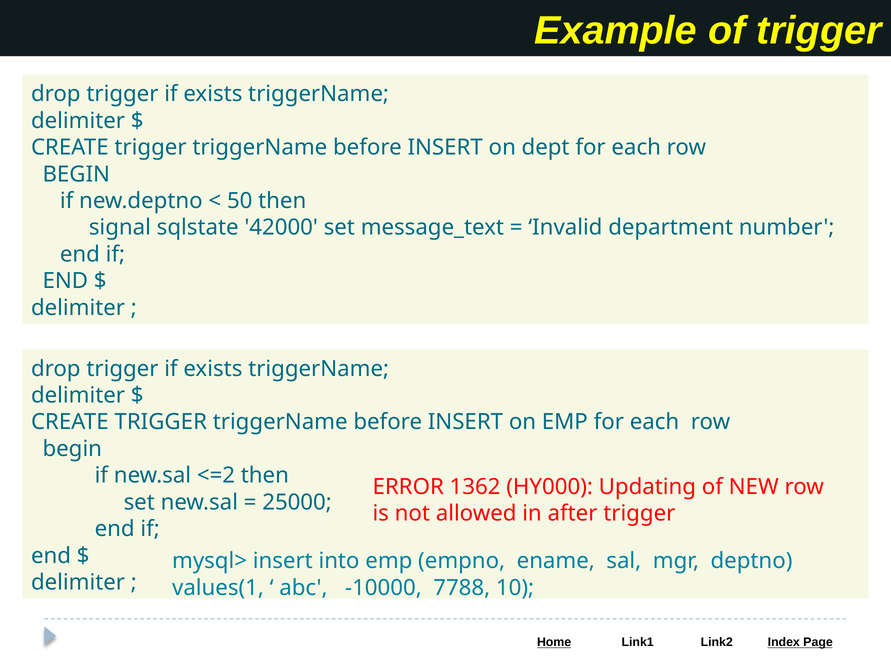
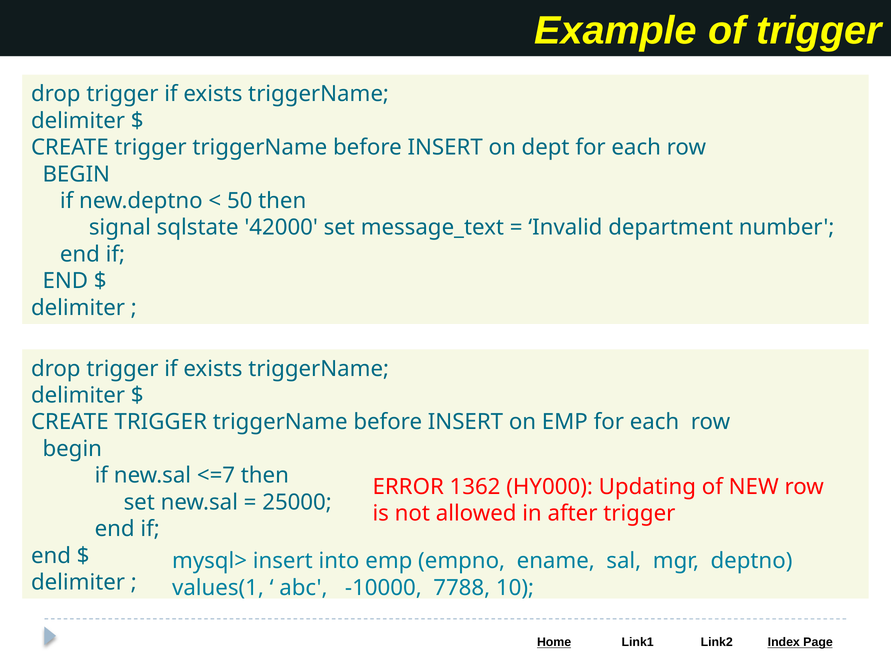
<=2: <=2 -> <=7
